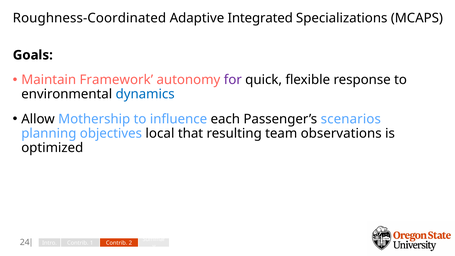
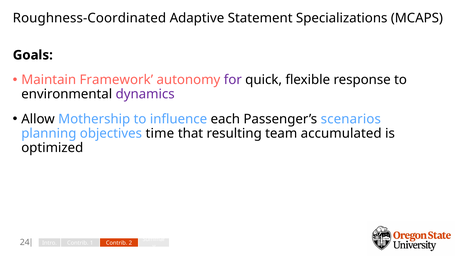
Integrated: Integrated -> Statement
dynamics colour: blue -> purple
local: local -> time
observations: observations -> accumulated
